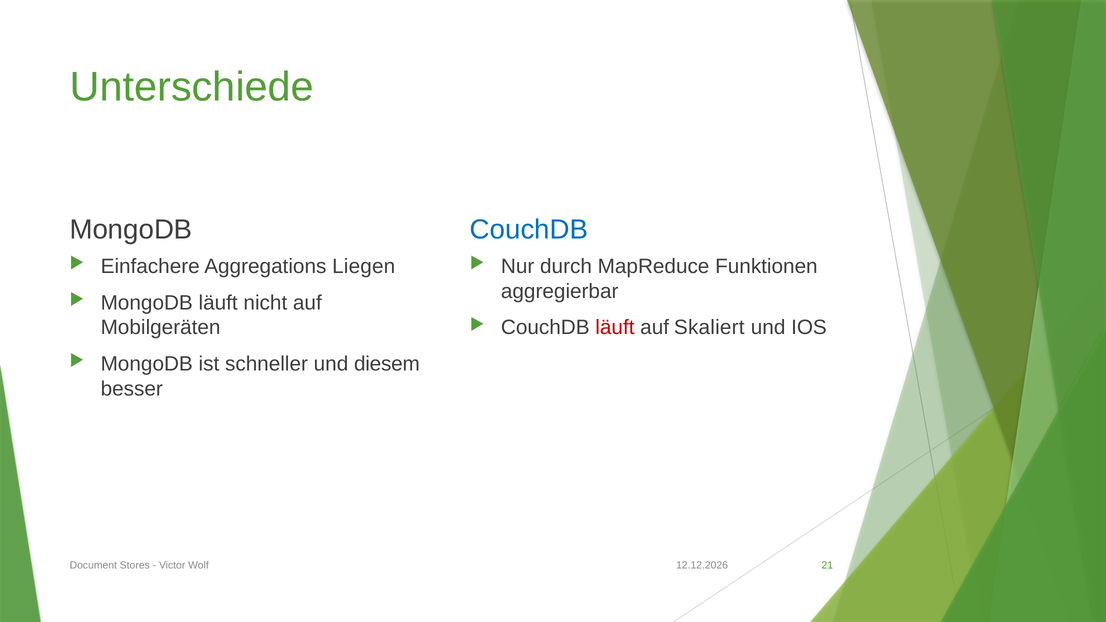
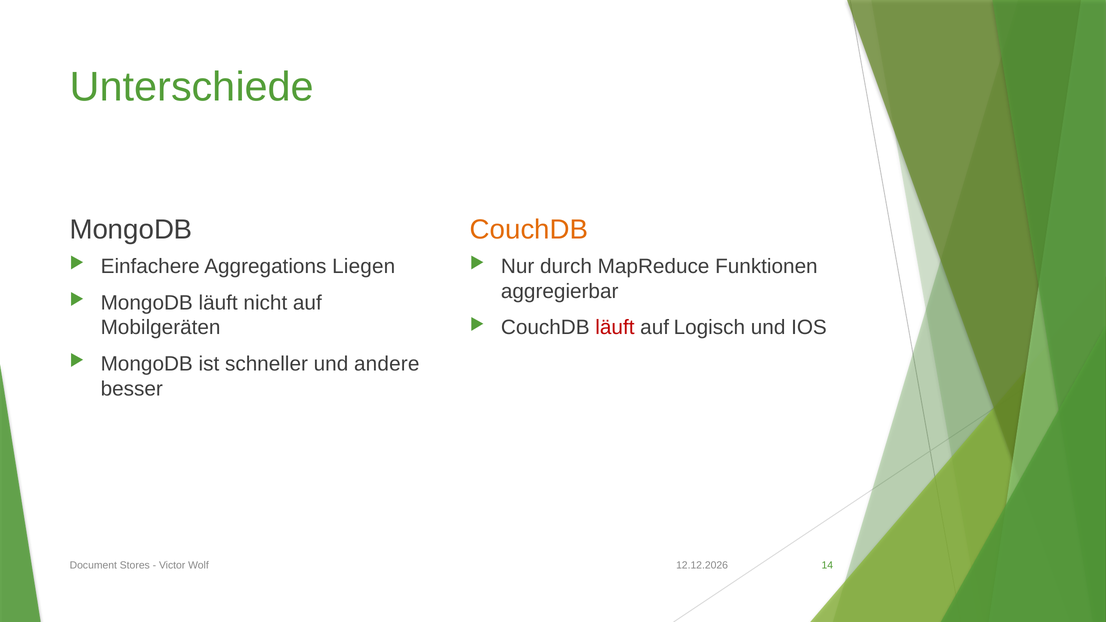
CouchDB at (529, 229) colour: blue -> orange
Skaliert: Skaliert -> Logisch
diesem: diesem -> andere
21: 21 -> 14
